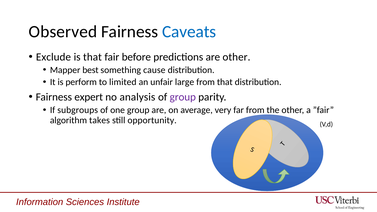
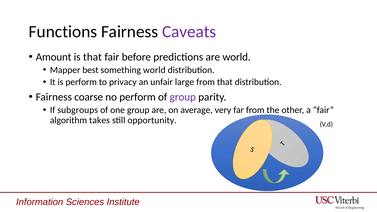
Observed: Observed -> Functions
Caveats colour: blue -> purple
Exclude: Exclude -> Amount
are other: other -> world
something cause: cause -> world
limited: limited -> privacy
expert: expert -> coarse
no analysis: analysis -> perform
